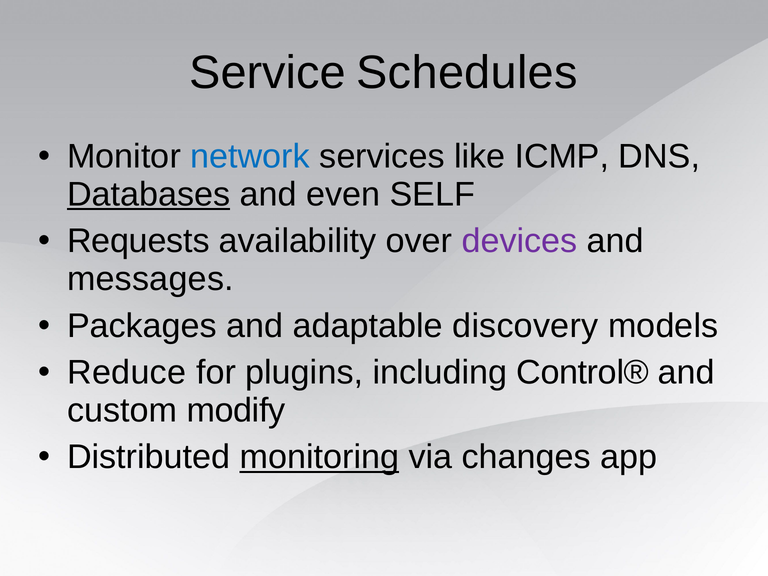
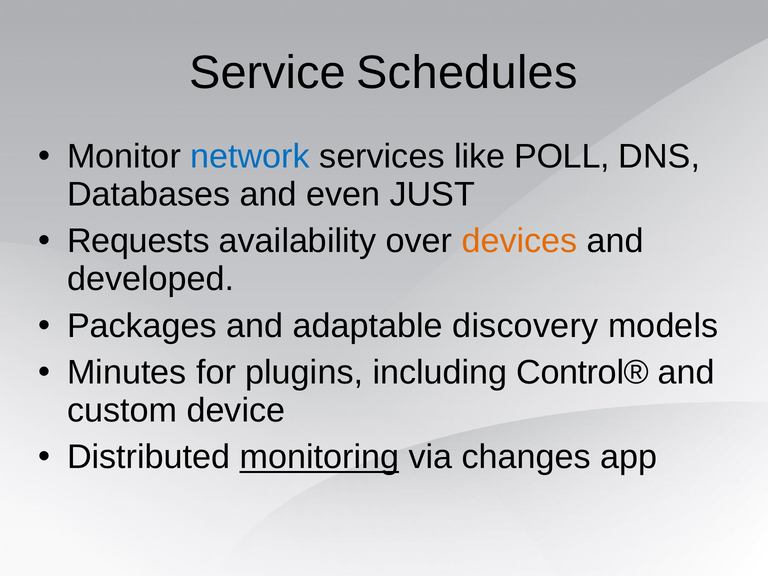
ICMP: ICMP -> POLL
Databases underline: present -> none
SELF: SELF -> JUST
devices colour: purple -> orange
messages: messages -> developed
Reduce: Reduce -> Minutes
modify: modify -> device
